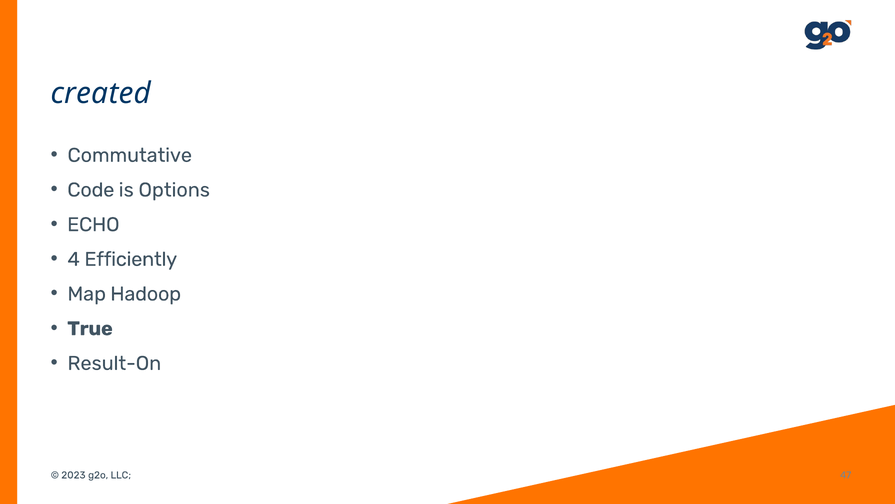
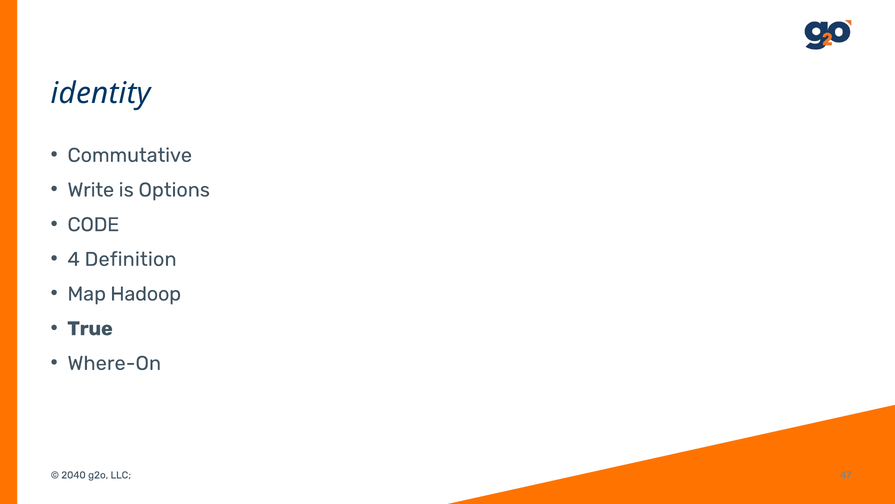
created: created -> identity
Code: Code -> Write
ECHO: ECHO -> CODE
Efficiently: Efficiently -> Definition
Result-On: Result-On -> Where-On
2023: 2023 -> 2040
